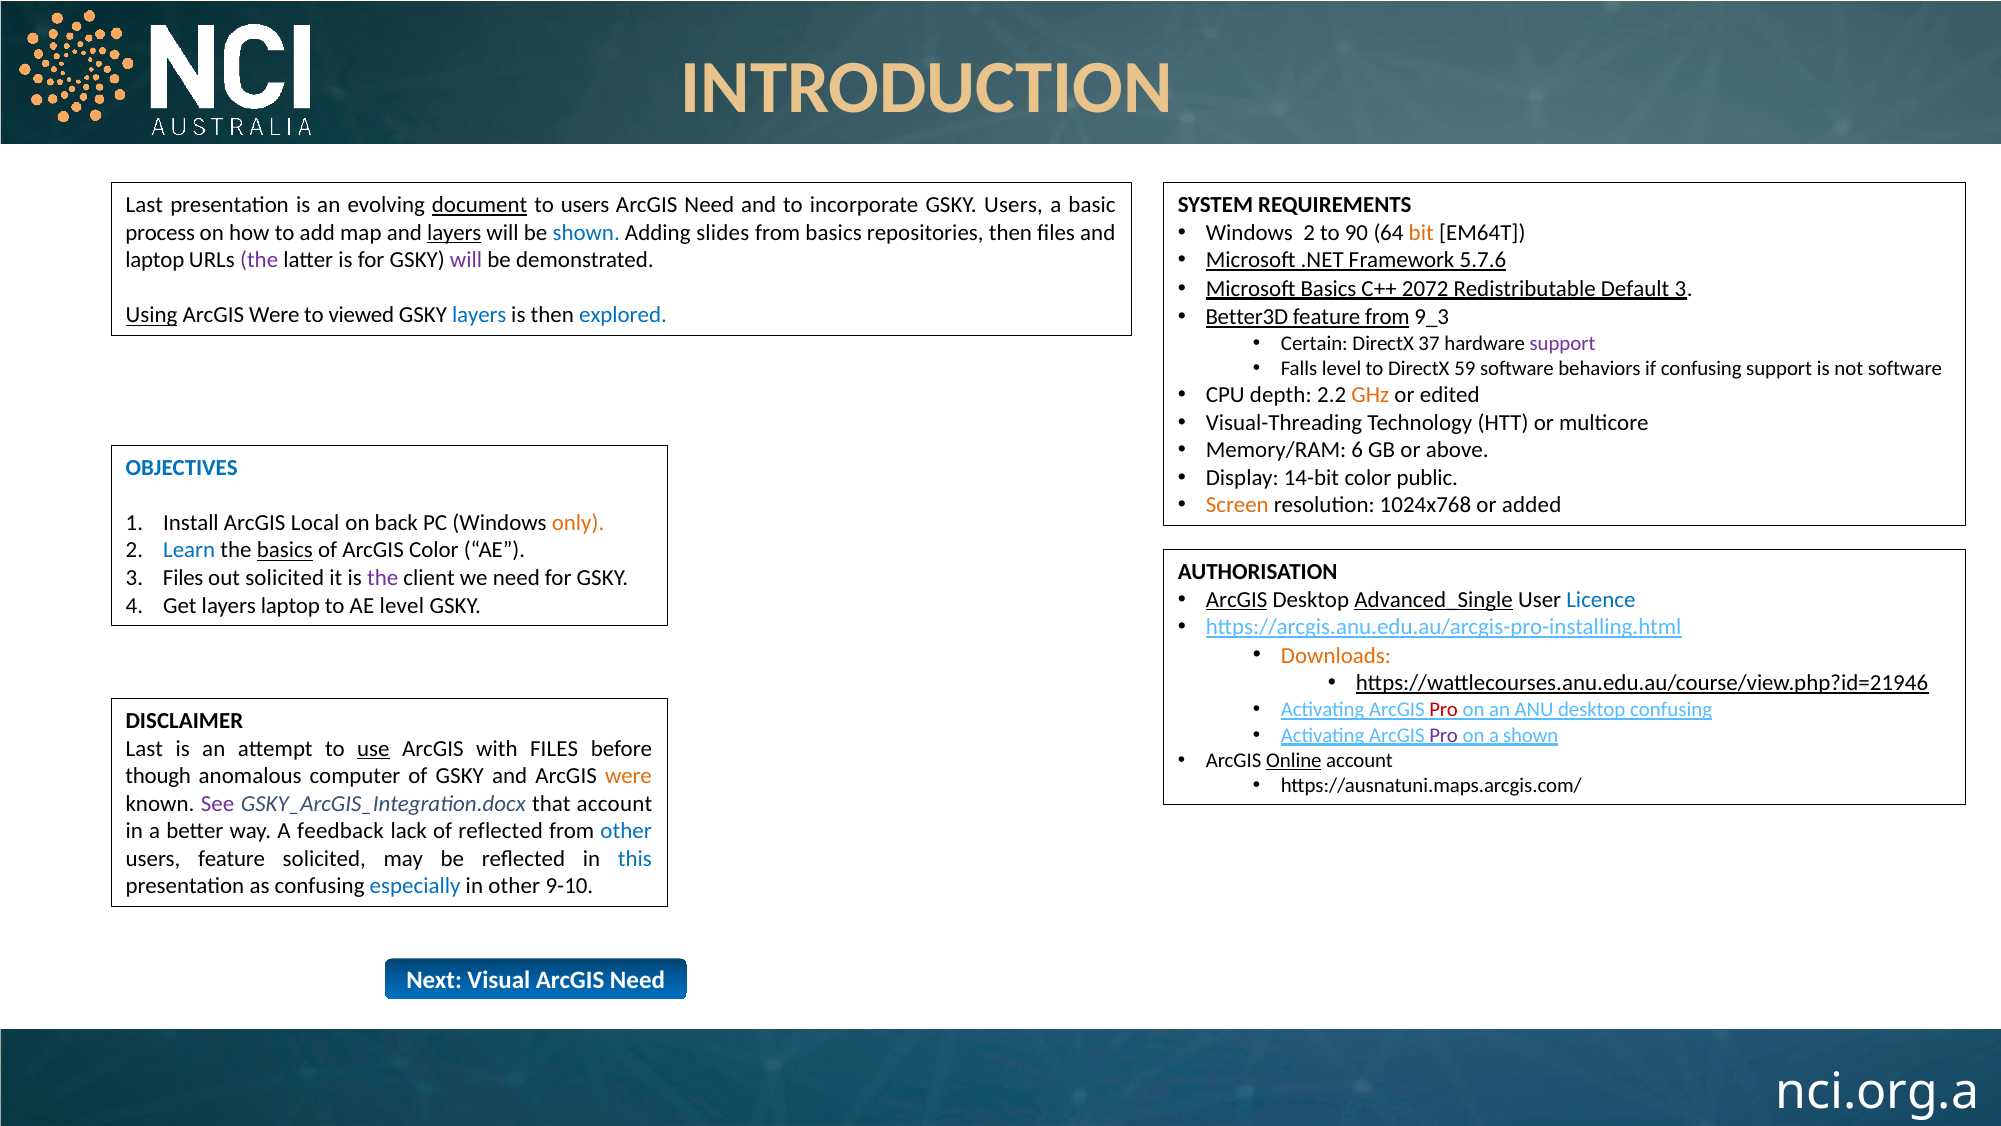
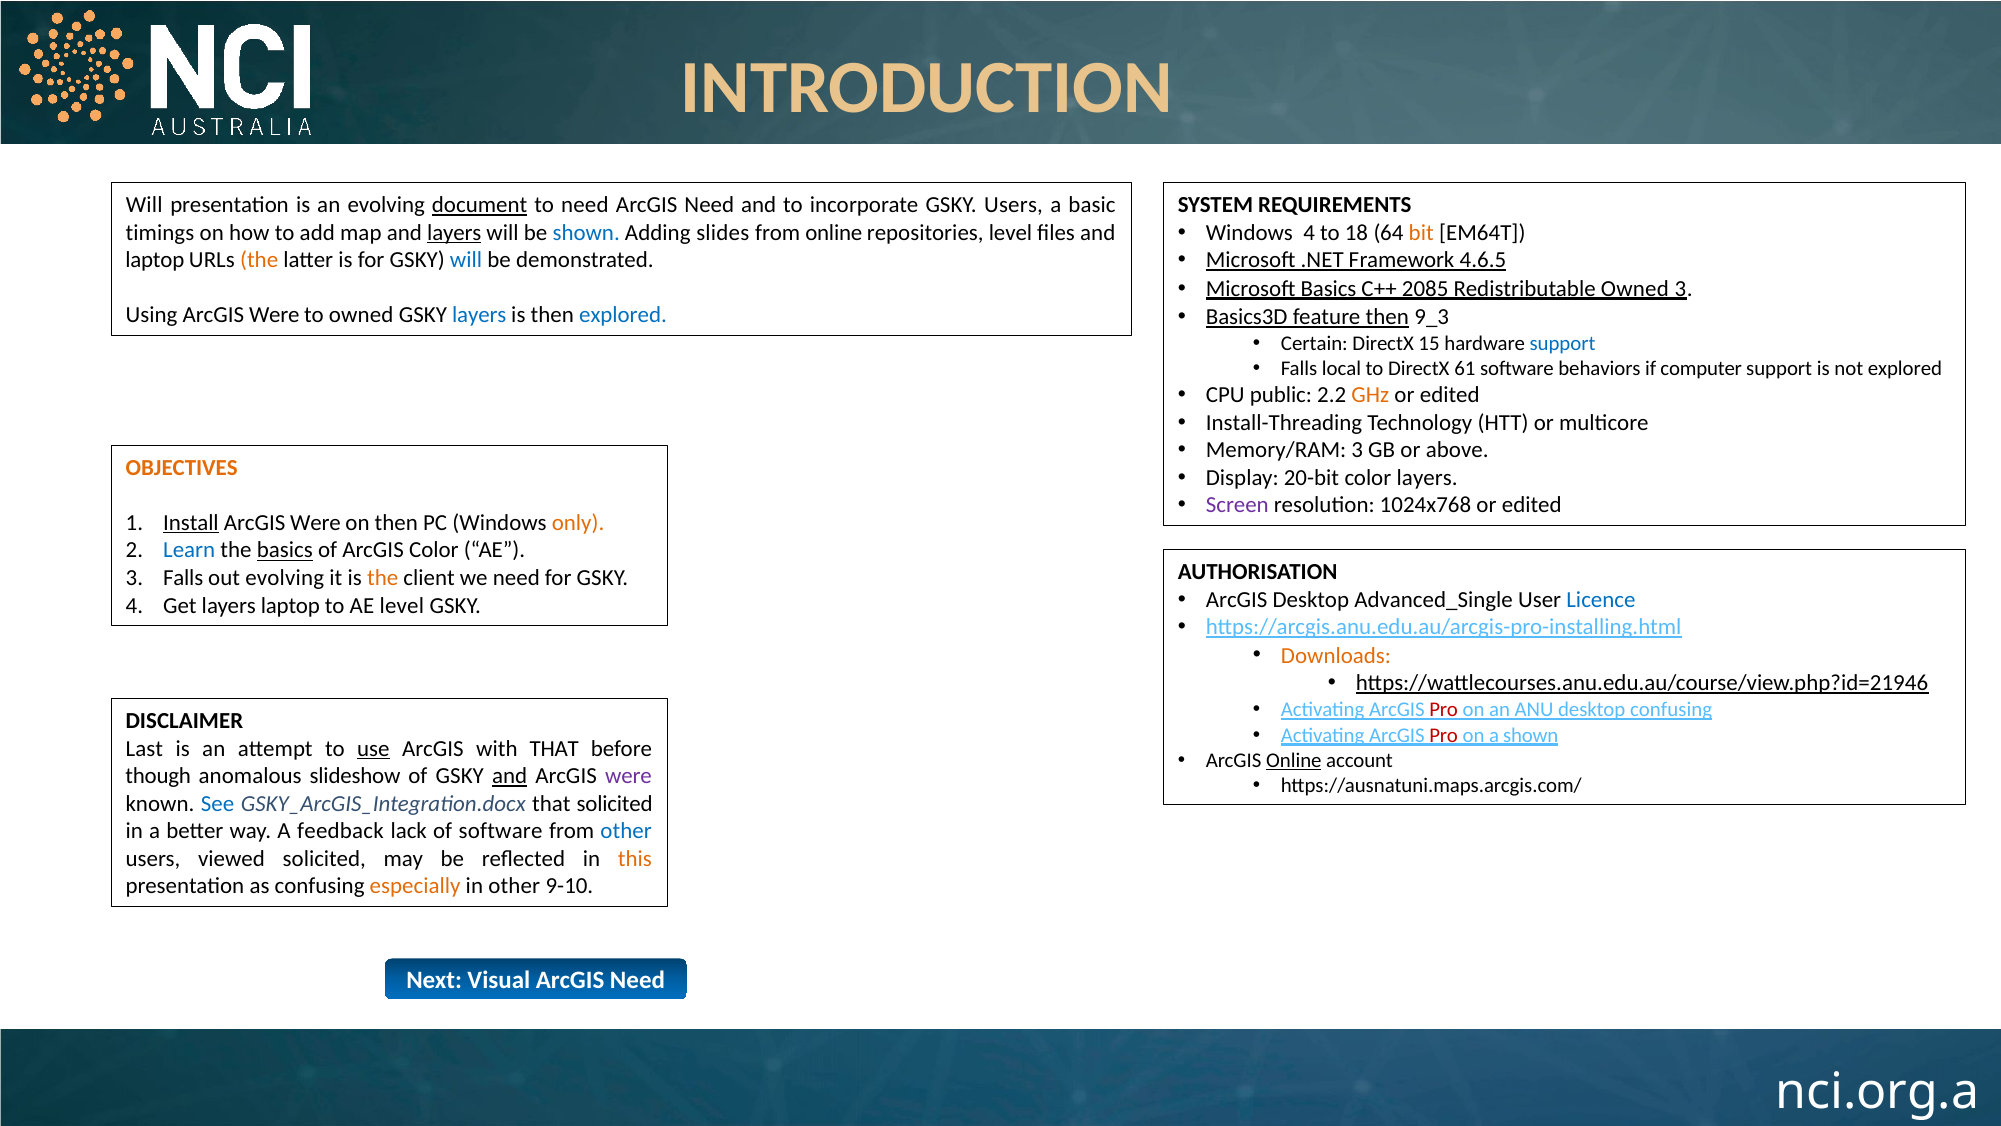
Last at (144, 205): Last -> Will
to users: users -> need
Windows 2: 2 -> 4
90: 90 -> 18
process: process -> timings
from basics: basics -> online
repositories then: then -> level
5.7.6: 5.7.6 -> 4.6.5
the at (259, 260) colour: purple -> orange
will at (466, 260) colour: purple -> blue
2072: 2072 -> 2085
Redistributable Default: Default -> Owned
Better3D: Better3D -> Basics3D
feature from: from -> then
Using underline: present -> none
to viewed: viewed -> owned
37: 37 -> 15
support at (1563, 344) colour: purple -> blue
Falls level: level -> local
59: 59 -> 61
if confusing: confusing -> computer
not software: software -> explored
depth: depth -> public
Visual-Threading: Visual-Threading -> Install-Threading
Memory/RAM 6: 6 -> 3
OBJECTIVES colour: blue -> orange
14-bit: 14-bit -> 20-bit
color public: public -> layers
Screen colour: orange -> purple
1024x768 or added: added -> edited
Install underline: none -> present
Local at (315, 523): Local -> Were
on back: back -> then
3 Files: Files -> Falls
out solicited: solicited -> evolving
the at (383, 578) colour: purple -> orange
ArcGIS at (1237, 600) underline: present -> none
Advanced_Single underline: present -> none
Pro at (1444, 735) colour: purple -> red
with FILES: FILES -> THAT
computer: computer -> slideshow
and at (510, 776) underline: none -> present
were at (628, 776) colour: orange -> purple
See colour: purple -> blue
that account: account -> solicited
of reflected: reflected -> software
users feature: feature -> viewed
this colour: blue -> orange
especially colour: blue -> orange
